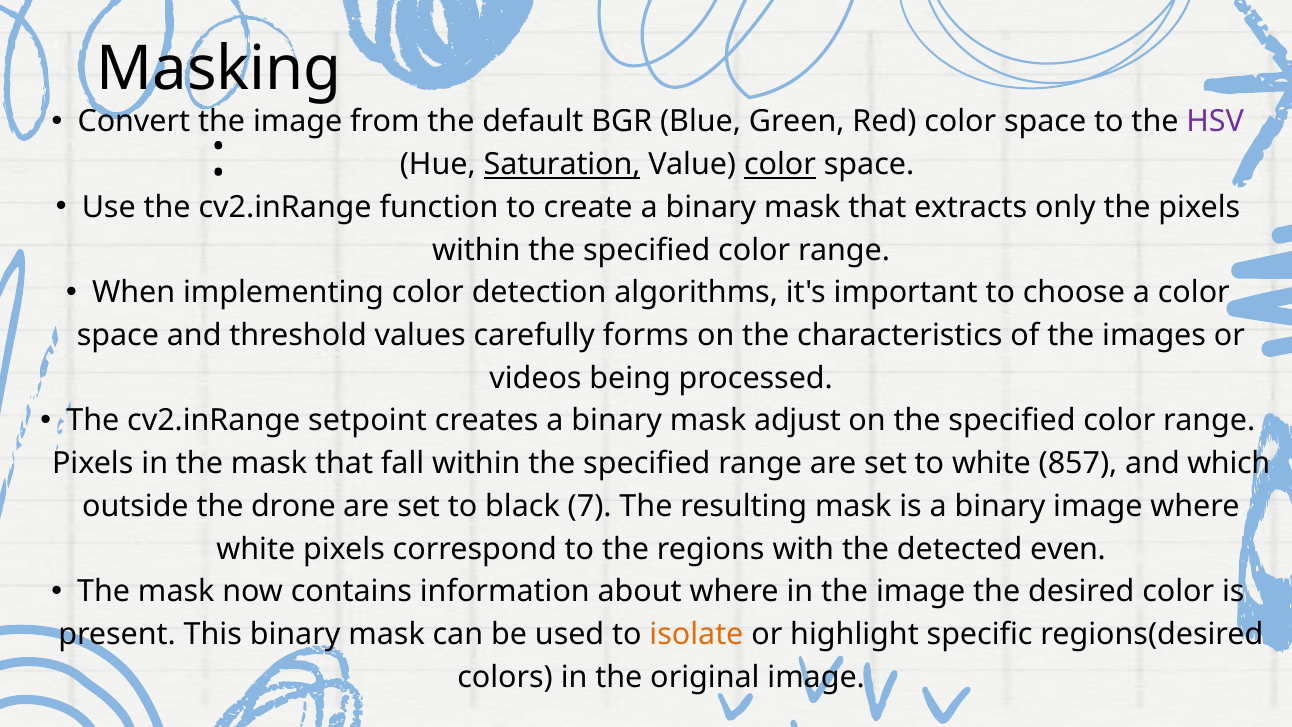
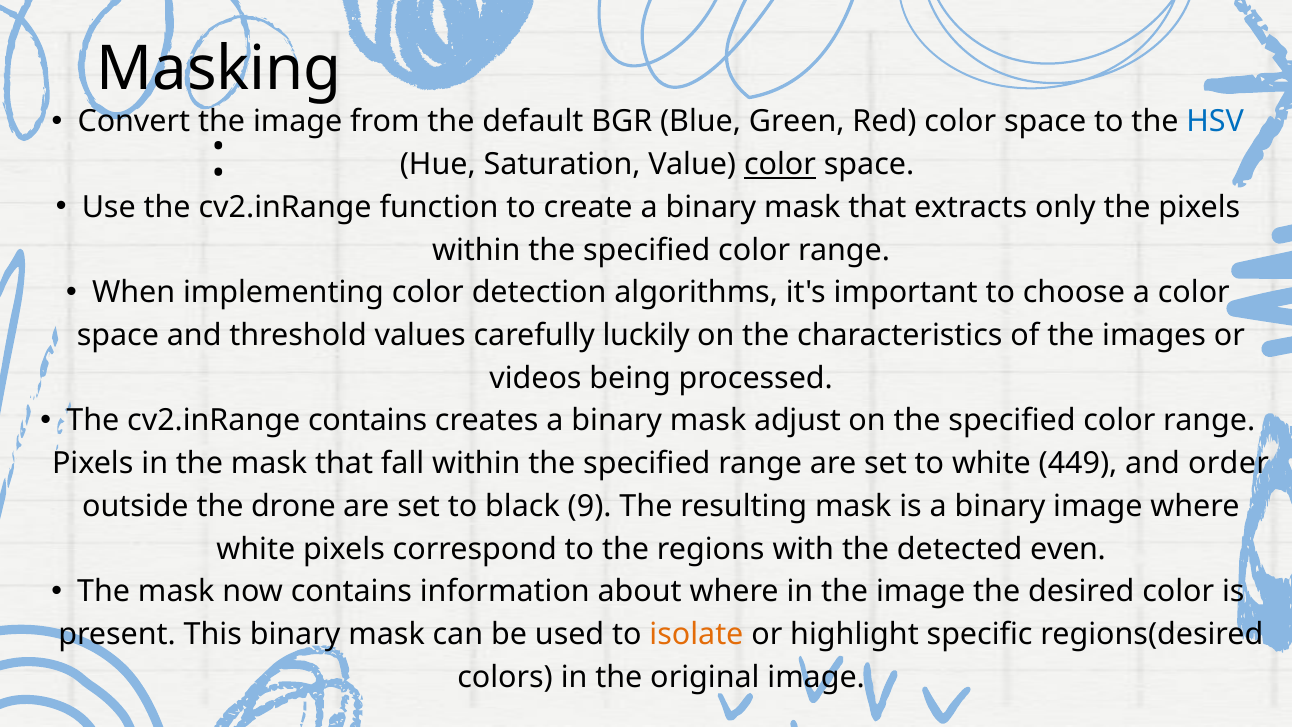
HSV colour: purple -> blue
Saturation underline: present -> none
forms: forms -> luckily
cv2.inRange setpoint: setpoint -> contains
857: 857 -> 449
which: which -> order
7: 7 -> 9
